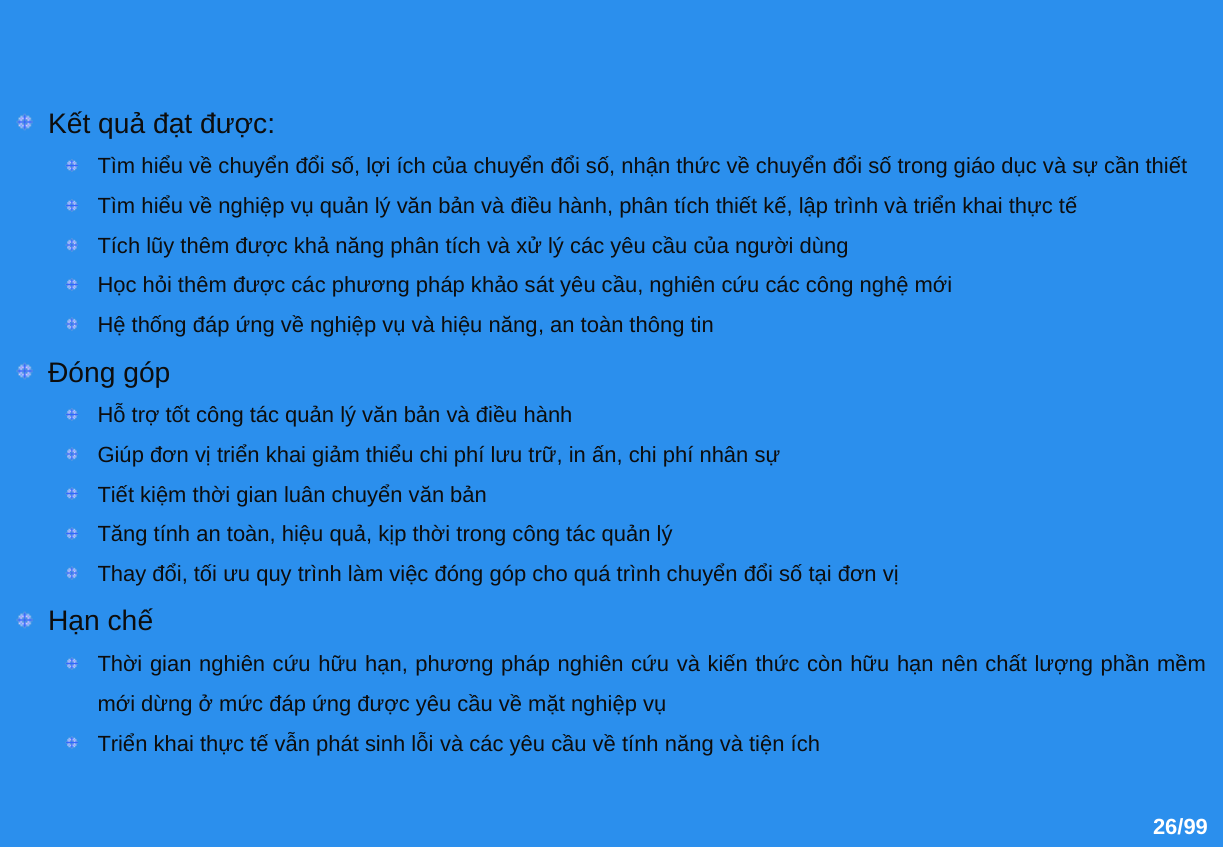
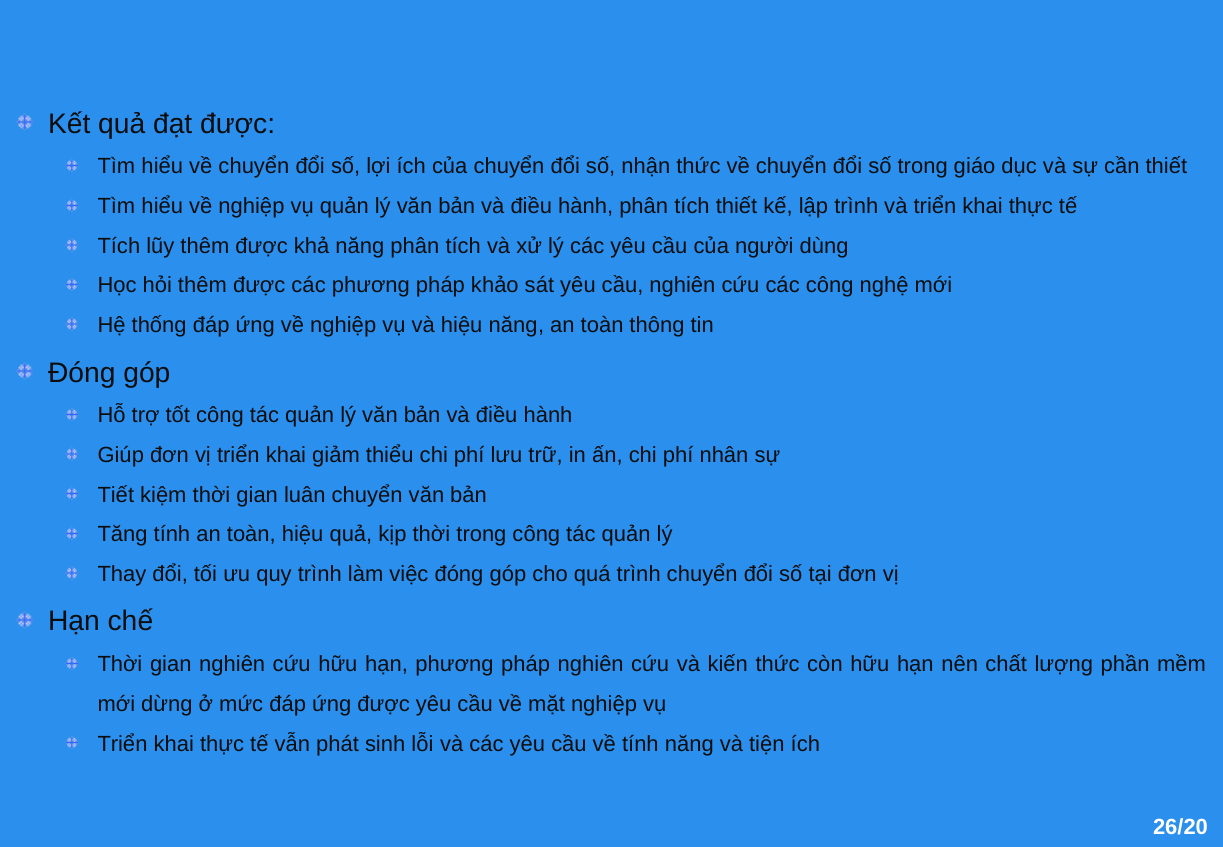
26/99: 26/99 -> 26/20
